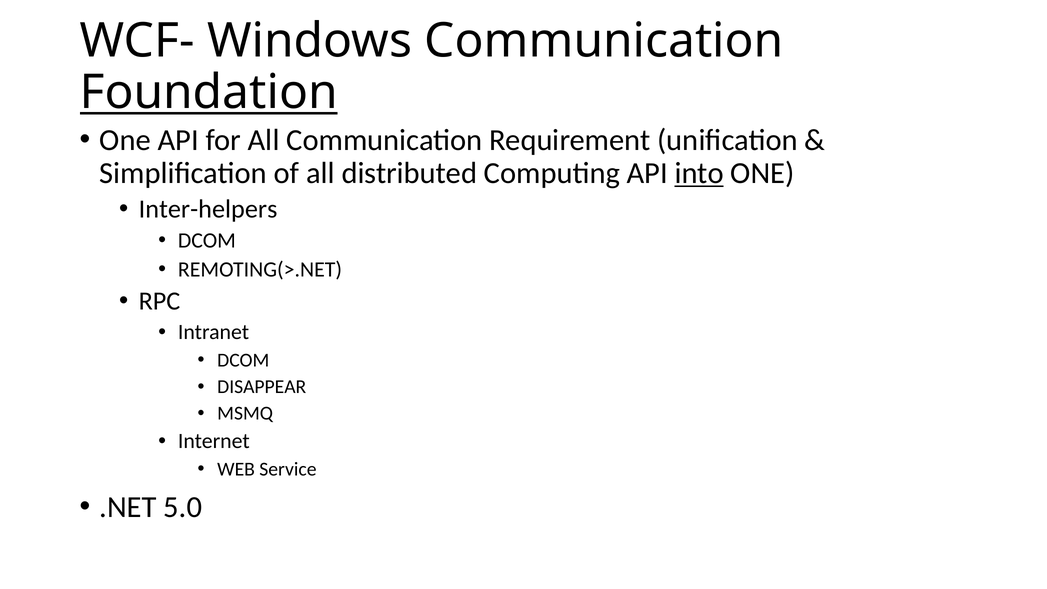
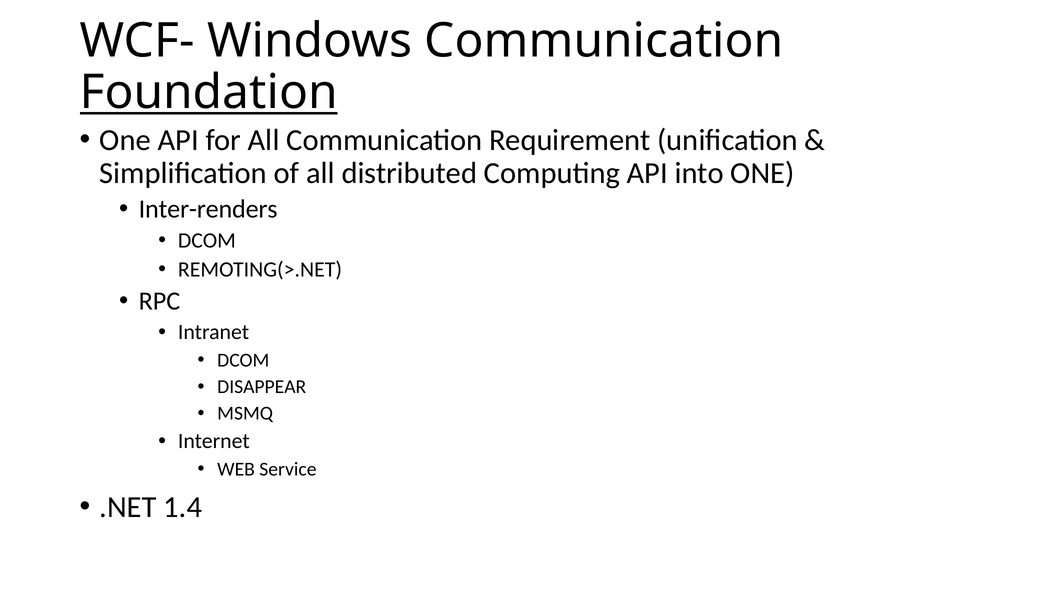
into underline: present -> none
Inter-helpers: Inter-helpers -> Inter-renders
5.0: 5.0 -> 1.4
